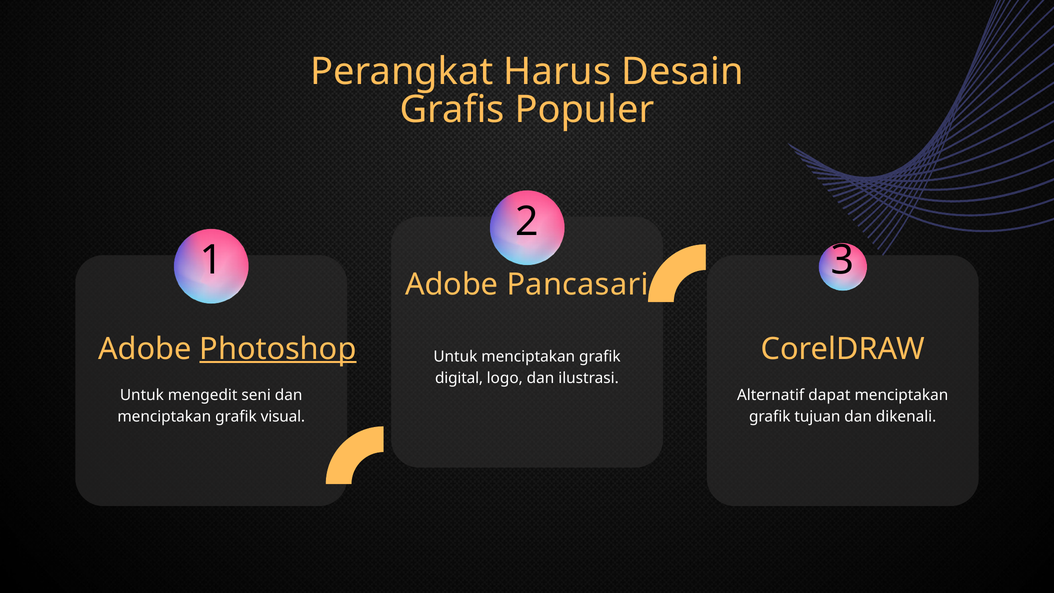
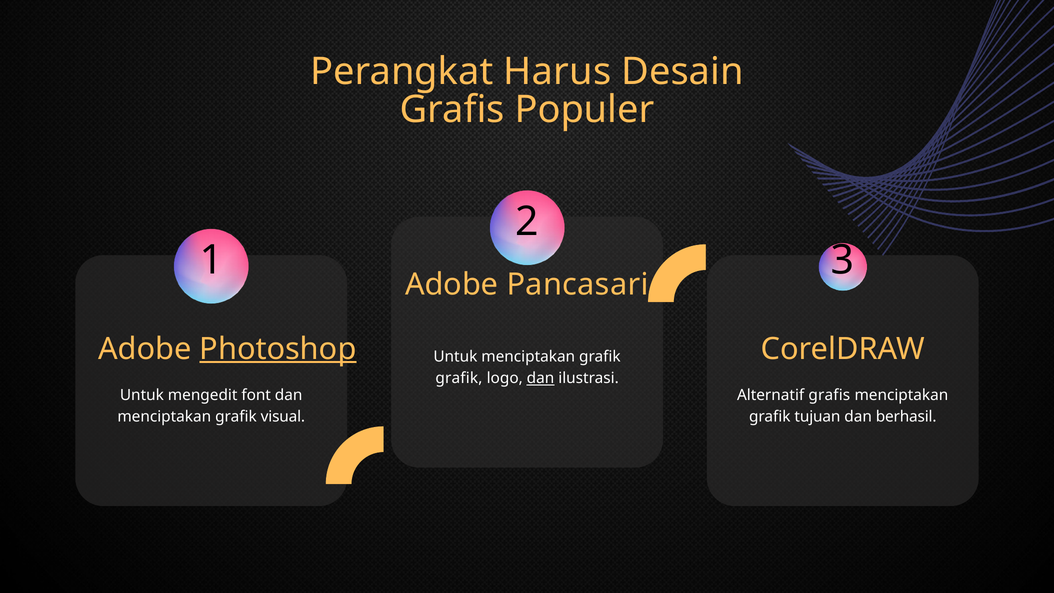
digital at (459, 378): digital -> grafik
dan at (541, 378) underline: none -> present
seni: seni -> font
Alternatif dapat: dapat -> grafis
dikenali: dikenali -> berhasil
